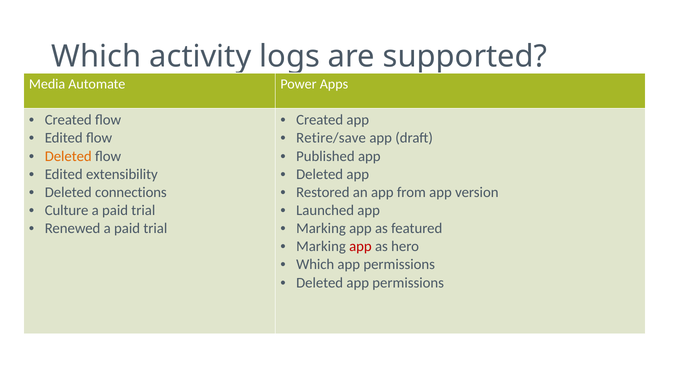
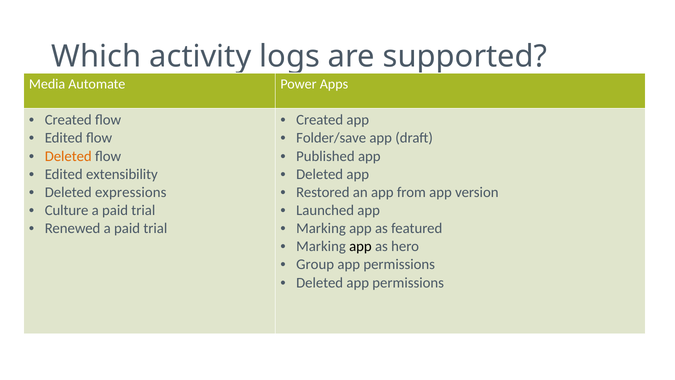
Retire/save: Retire/save -> Folder/save
connections: connections -> expressions
app at (360, 246) colour: red -> black
Which at (315, 264): Which -> Group
